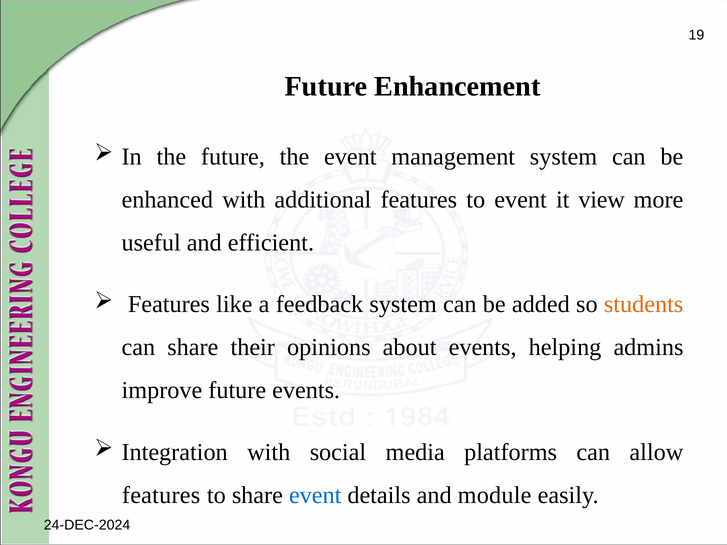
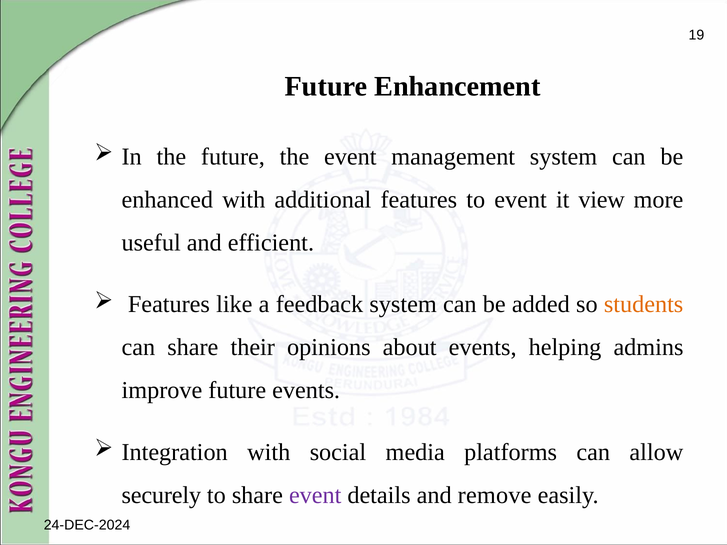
features at (161, 495): features -> securely
event at (315, 495) colour: blue -> purple
module: module -> remove
